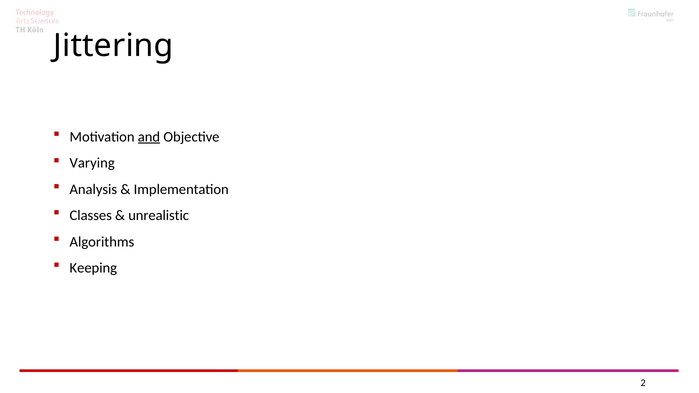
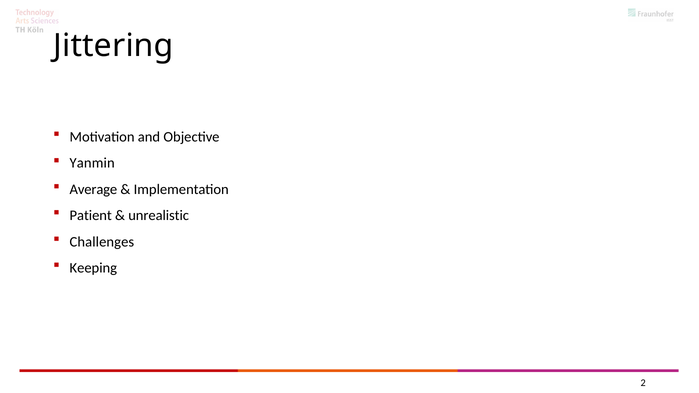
and underline: present -> none
Varying: Varying -> Yanmin
Analysis: Analysis -> Average
Classes: Classes -> Patient
Algorithms: Algorithms -> Challenges
